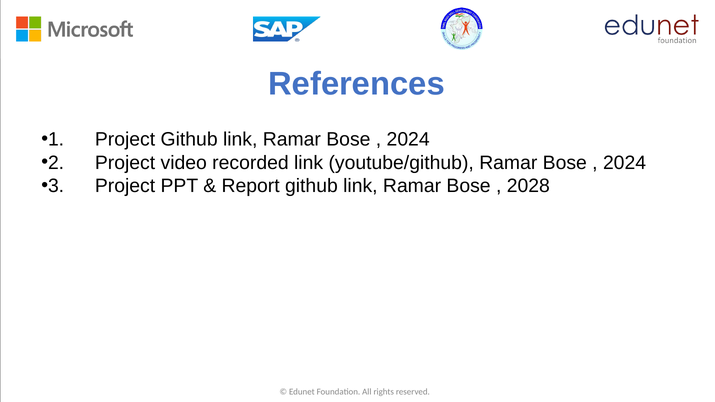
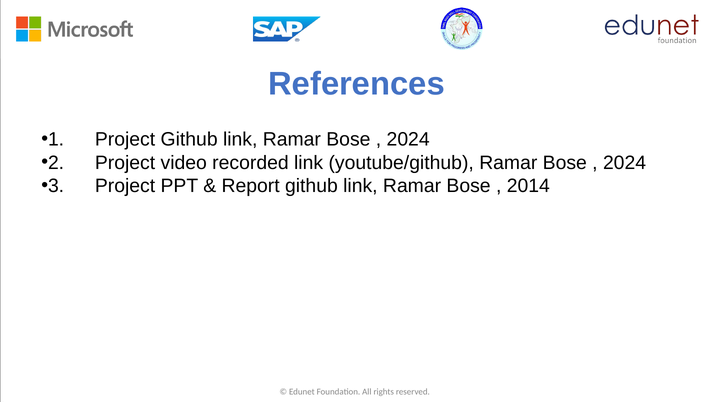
2028: 2028 -> 2014
